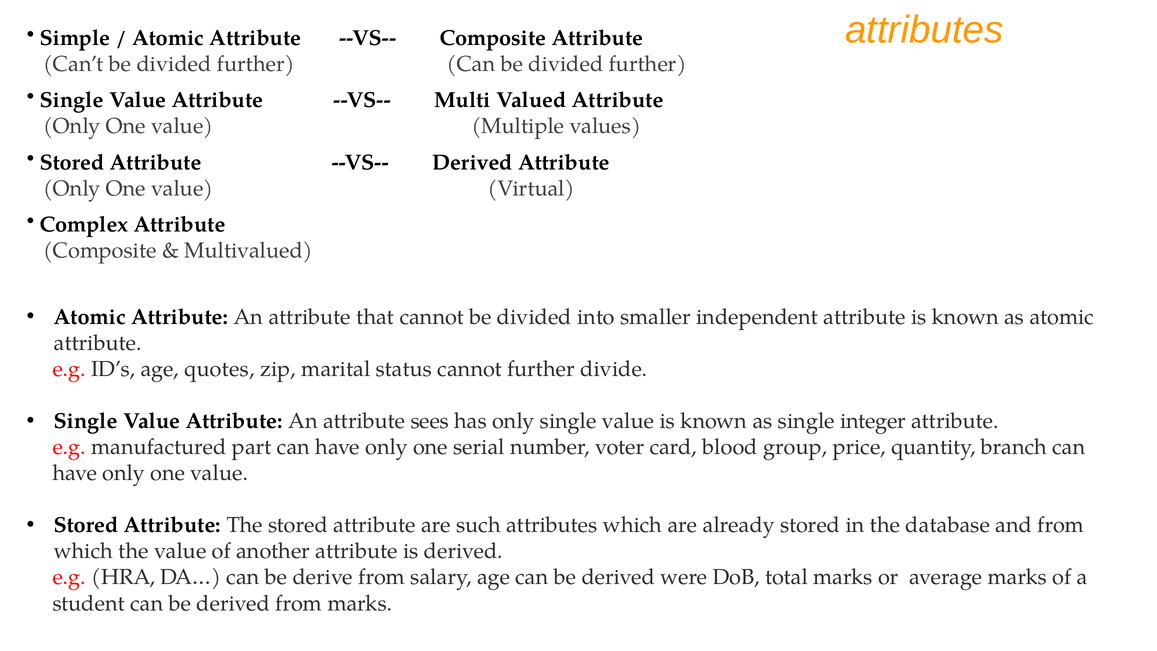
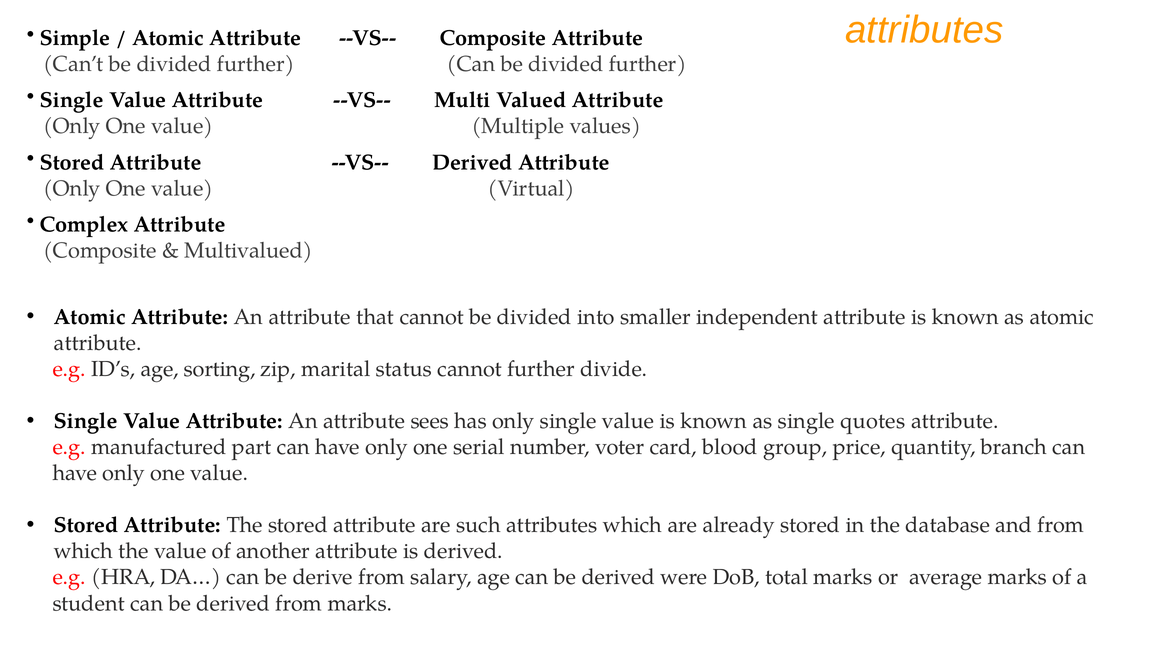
quotes: quotes -> sorting
integer: integer -> quotes
